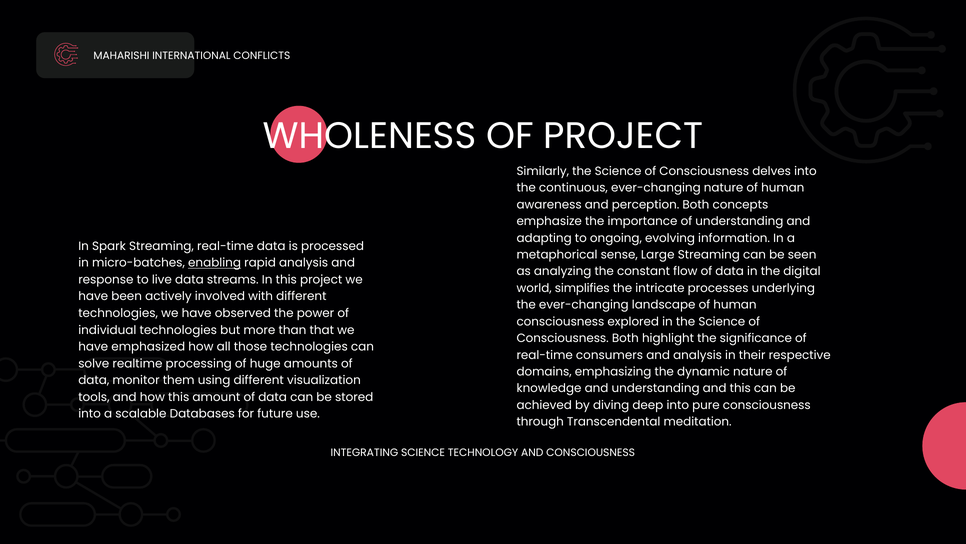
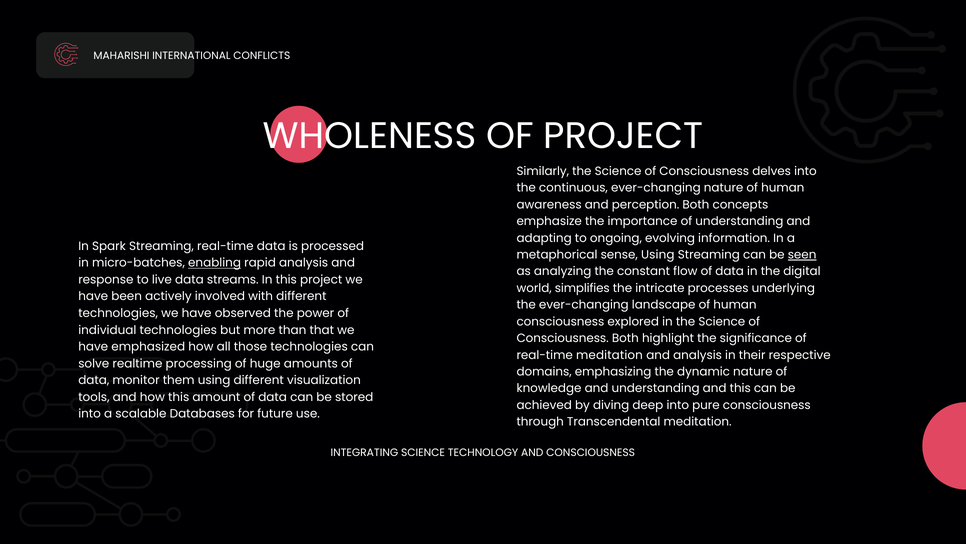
sense Large: Large -> Using
seen underline: none -> present
real-time consumers: consumers -> meditation
